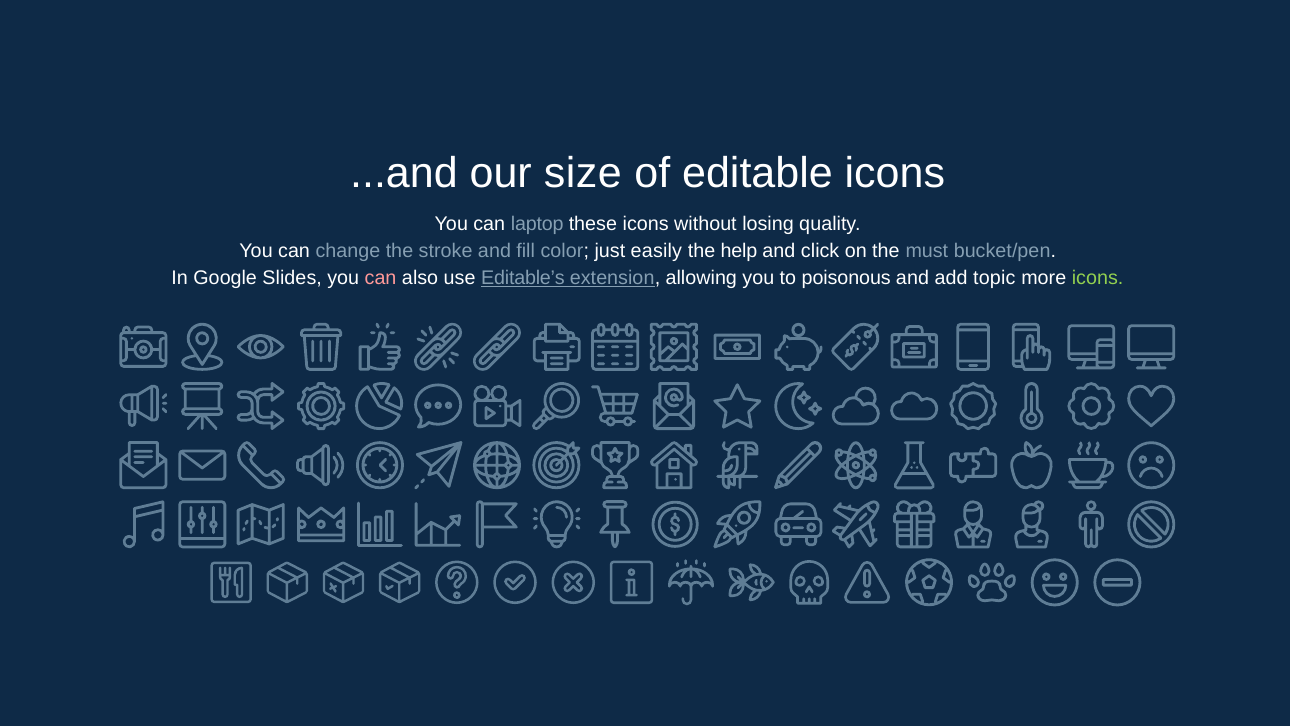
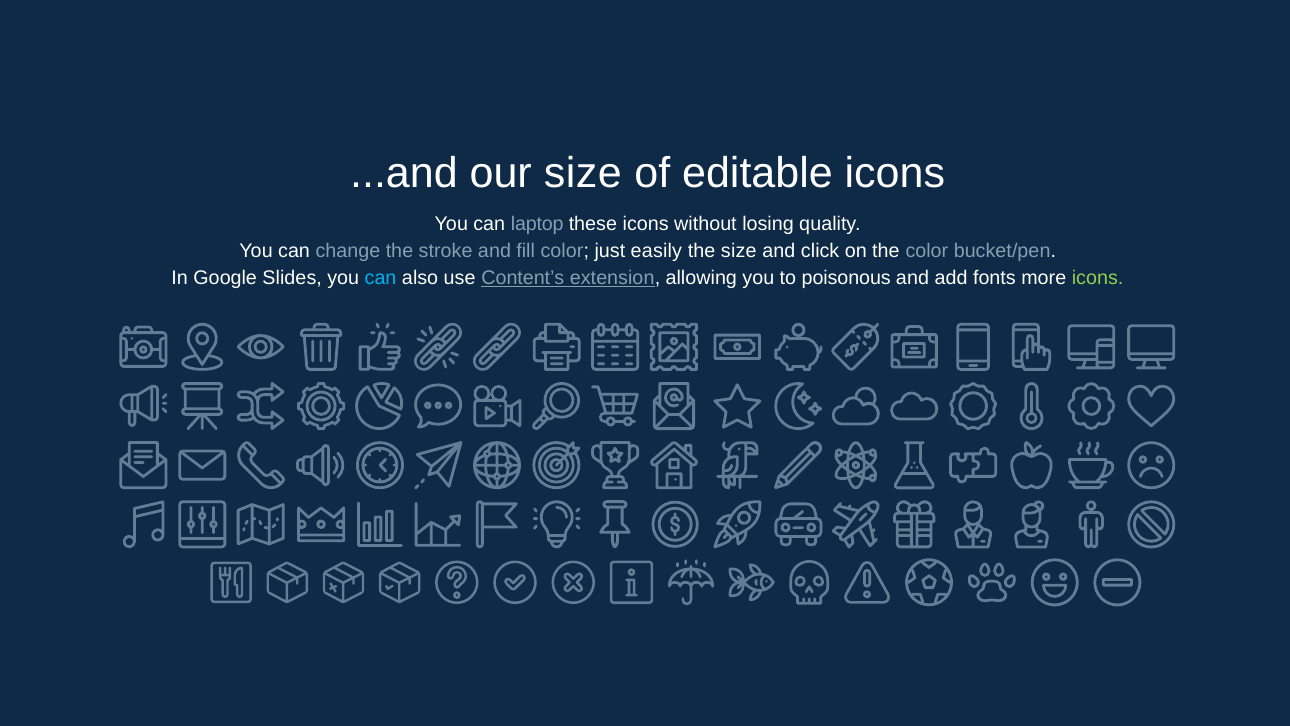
the help: help -> size
the must: must -> color
can at (381, 278) colour: pink -> light blue
Editable’s: Editable’s -> Content’s
topic: topic -> fonts
